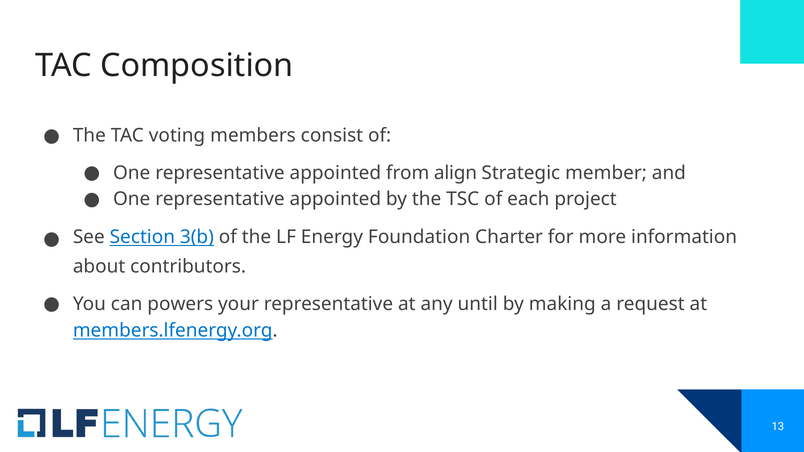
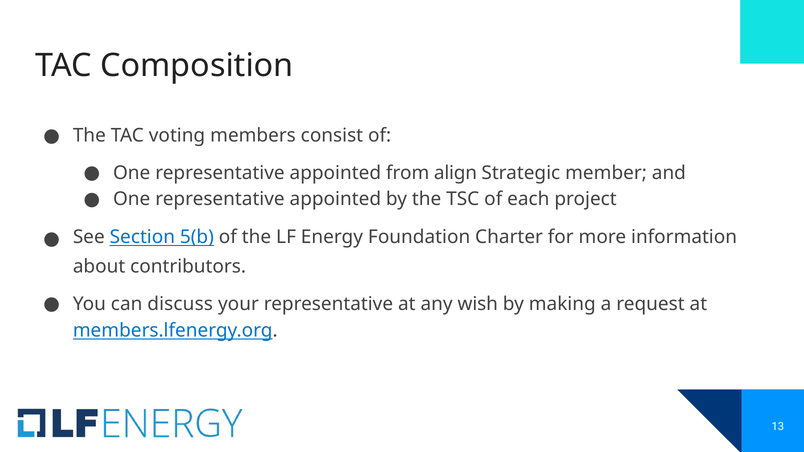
3(b: 3(b -> 5(b
powers: powers -> discuss
until: until -> wish
